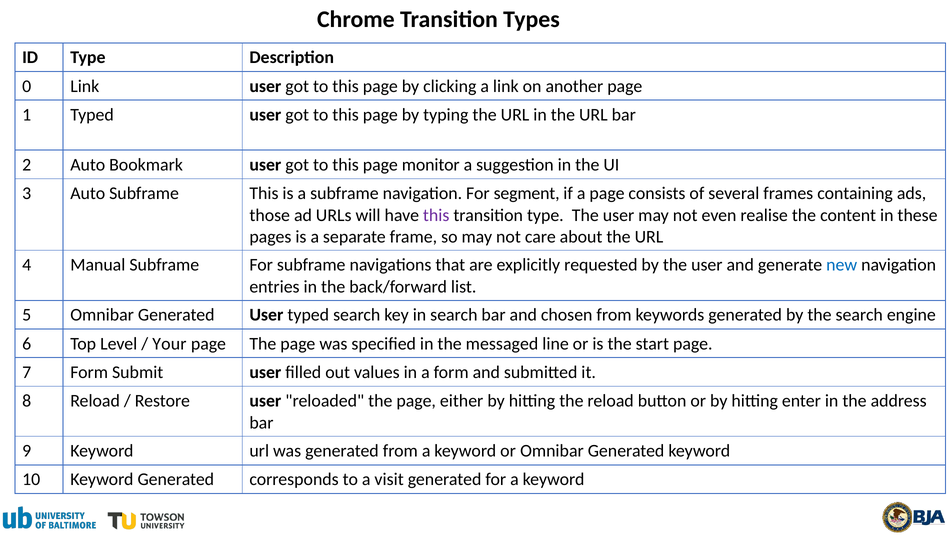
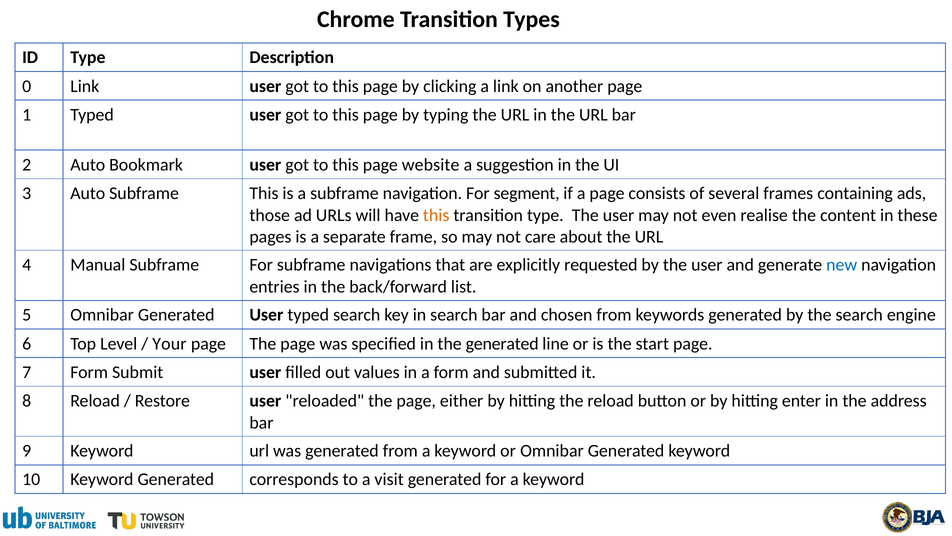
monitor: monitor -> website
this at (436, 215) colour: purple -> orange
the messaged: messaged -> generated
